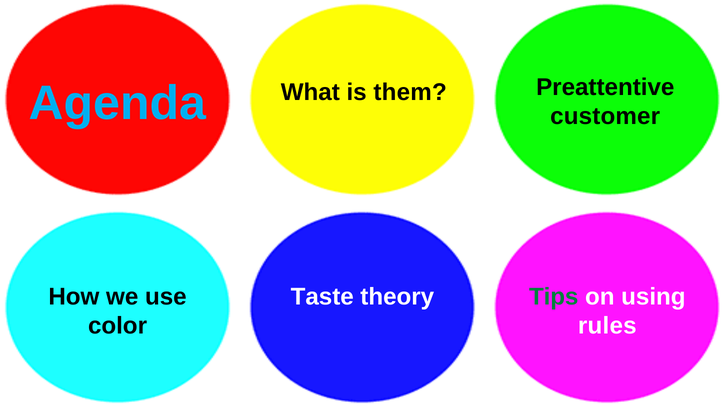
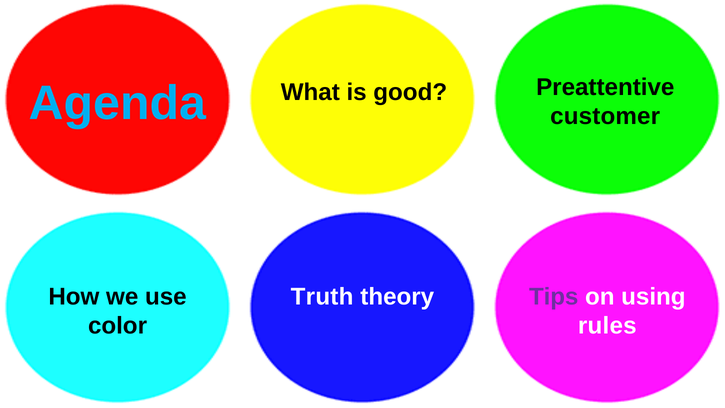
them: them -> good
Taste: Taste -> Truth
Tips colour: green -> purple
